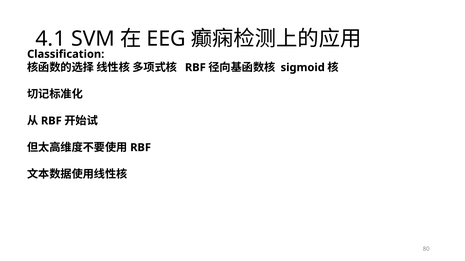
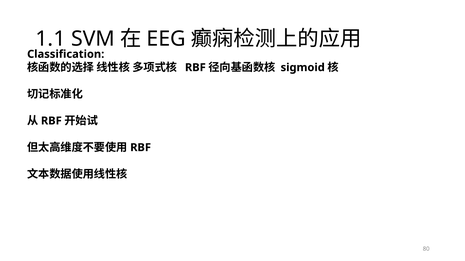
4.1: 4.1 -> 1.1
